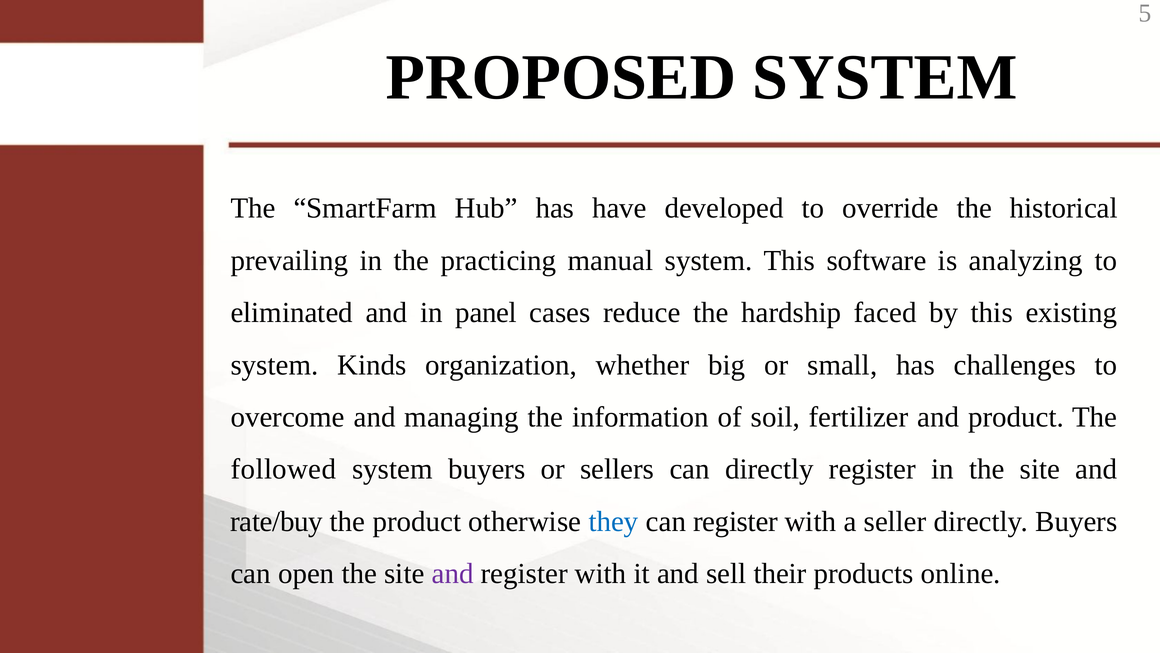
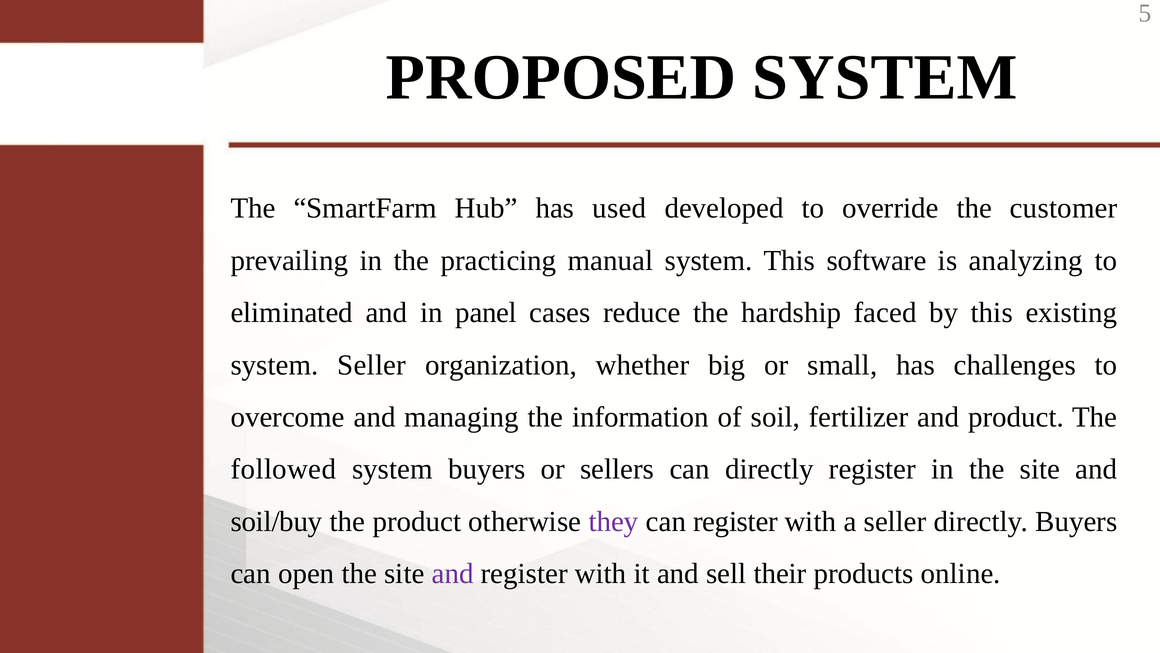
have: have -> used
historical: historical -> customer
system Kinds: Kinds -> Seller
rate/buy: rate/buy -> soil/buy
they colour: blue -> purple
